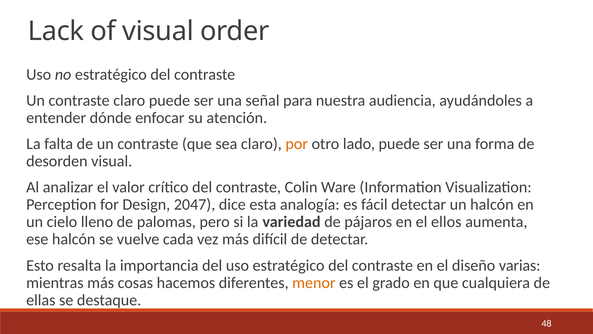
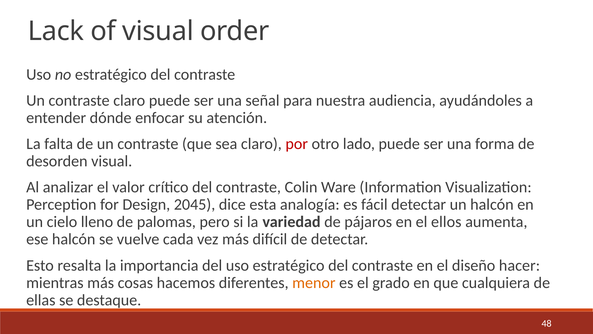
por colour: orange -> red
2047: 2047 -> 2045
varias: varias -> hacer
